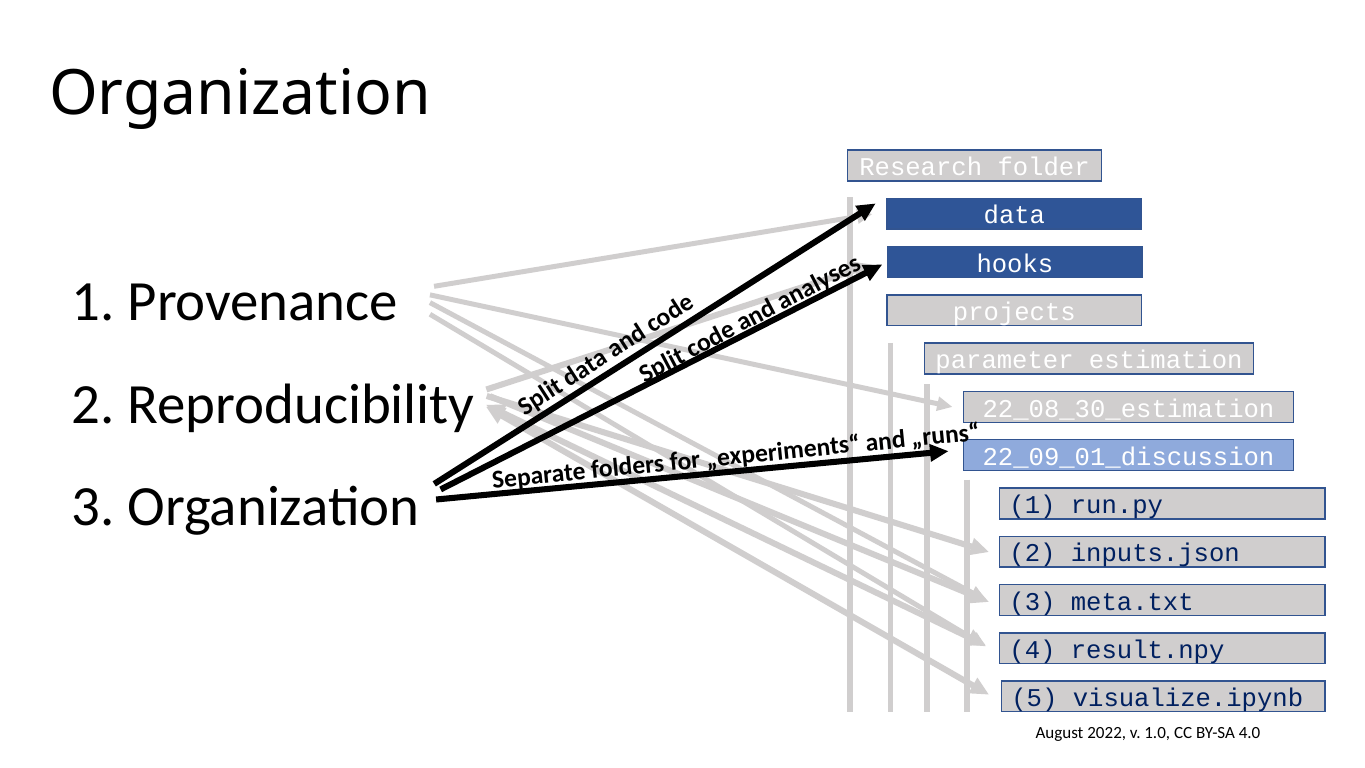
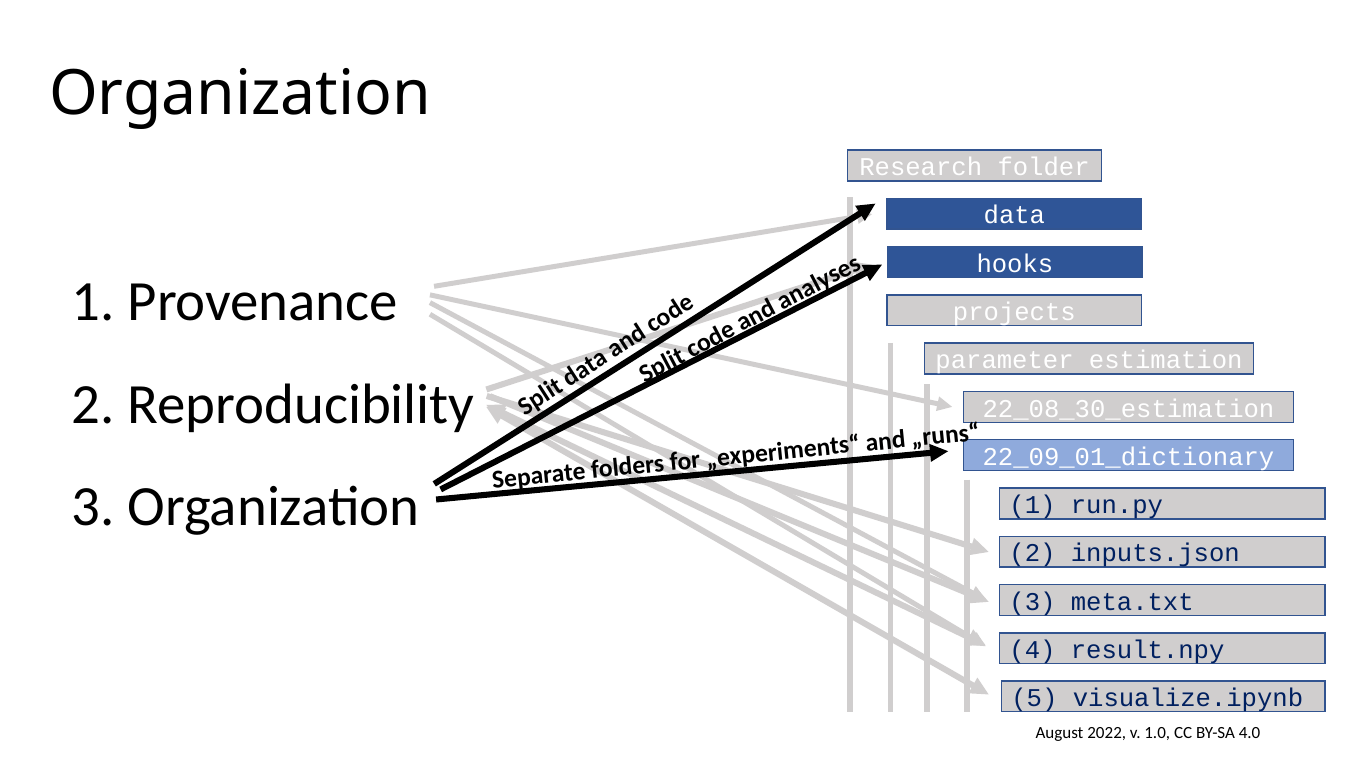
22_09_01_discussion: 22_09_01_discussion -> 22_09_01_dictionary
